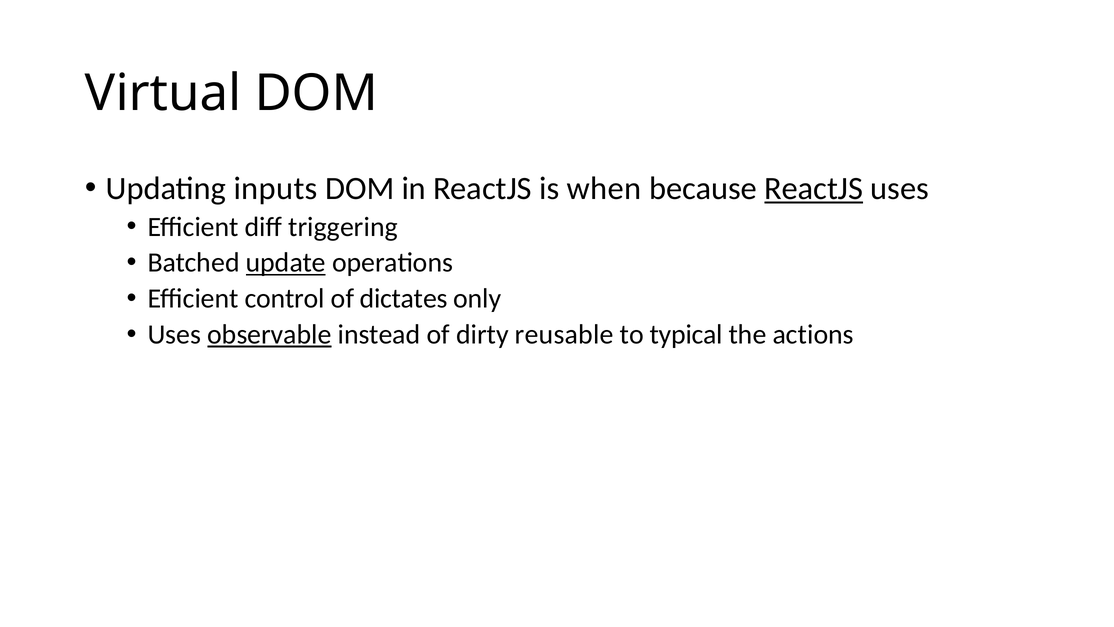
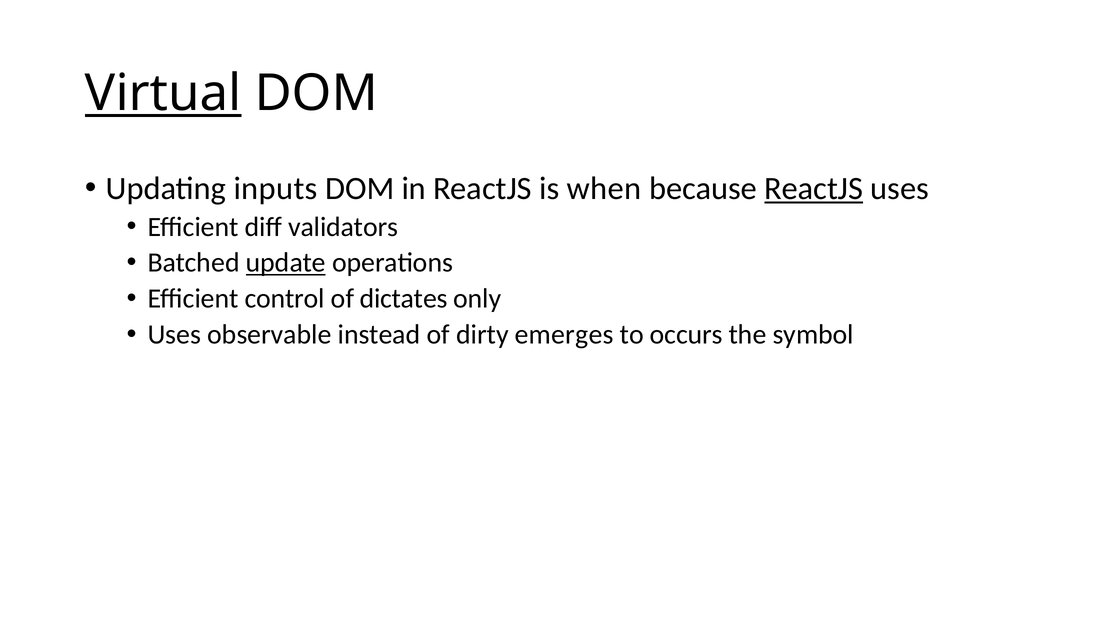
Virtual underline: none -> present
triggering: triggering -> validators
observable underline: present -> none
reusable: reusable -> emerges
typical: typical -> occurs
actions: actions -> symbol
